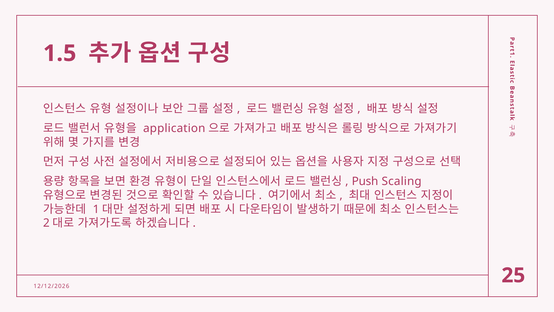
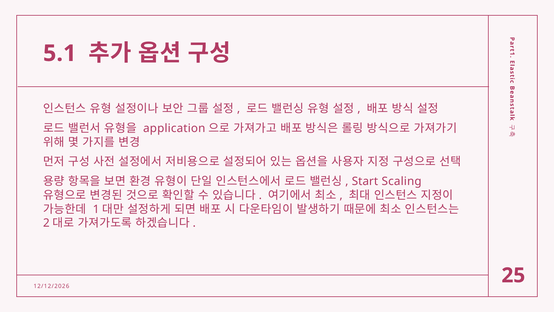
1.5: 1.5 -> 5.1
Push: Push -> Start
